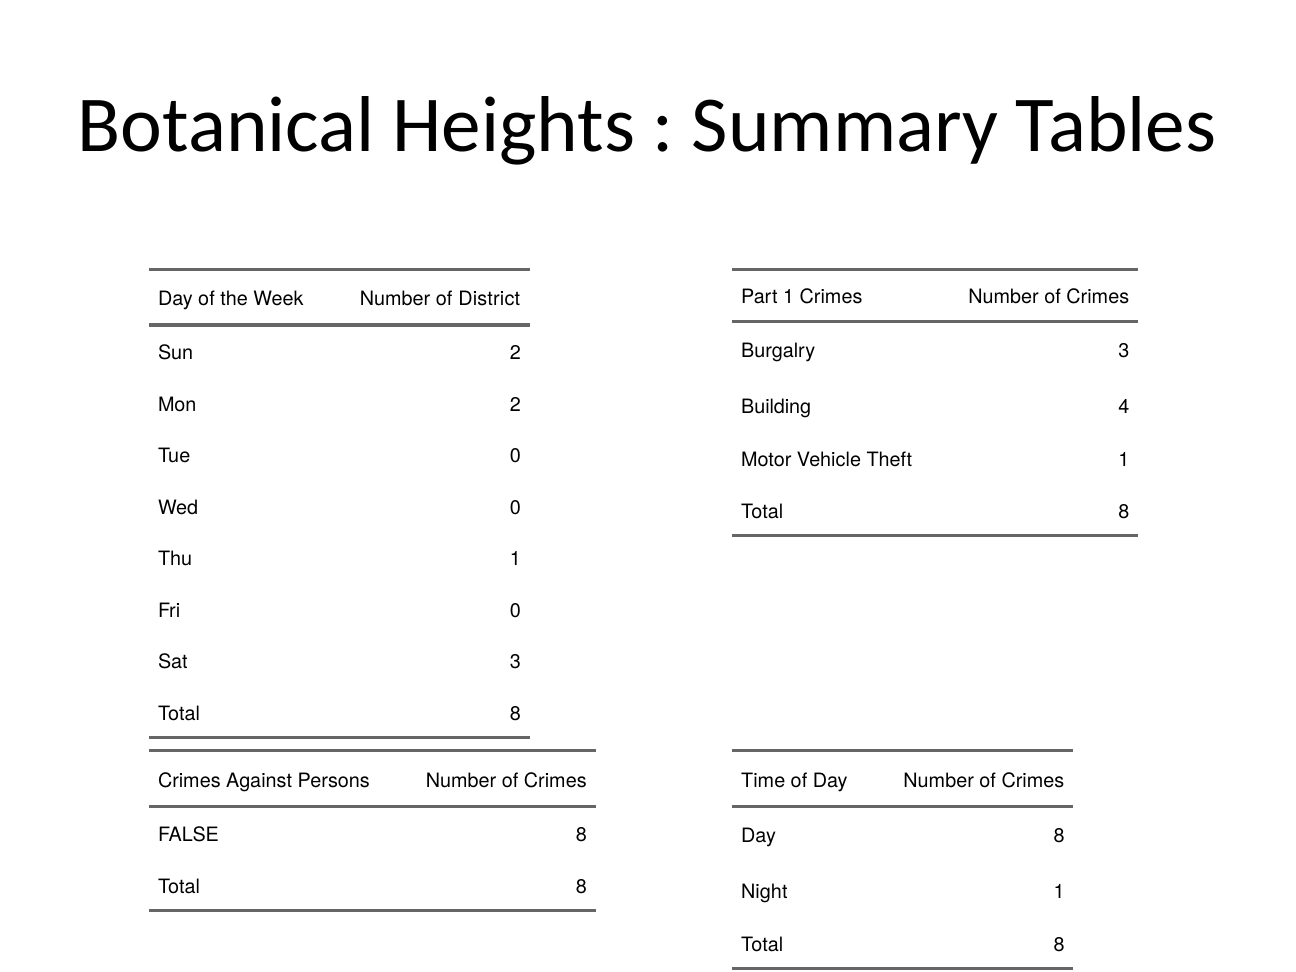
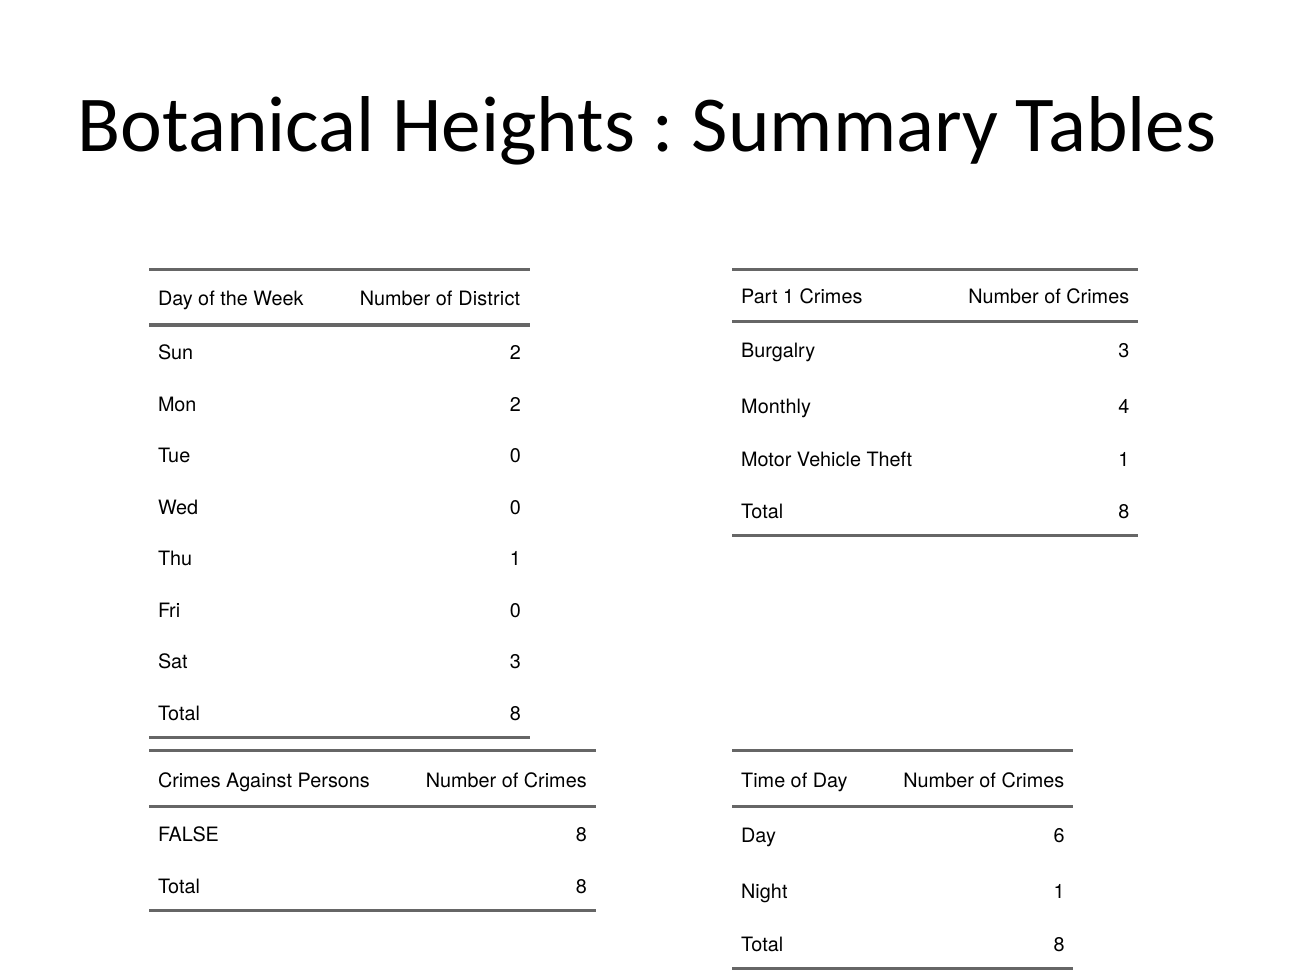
Building: Building -> Monthly
Day 8: 8 -> 6
